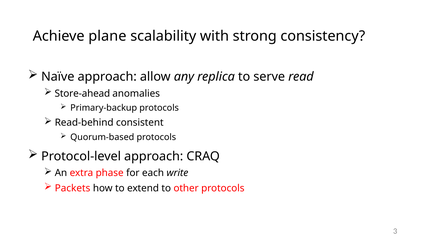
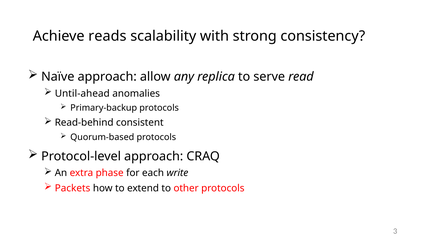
plane: plane -> reads
Store-ahead: Store-ahead -> Until-ahead
